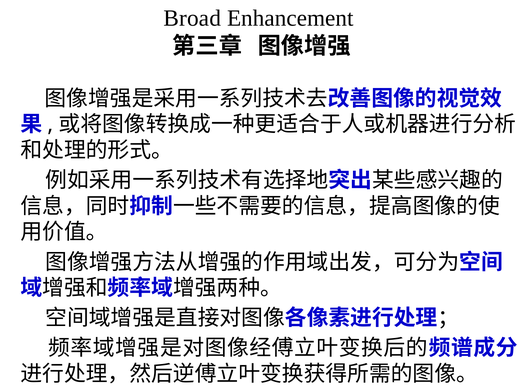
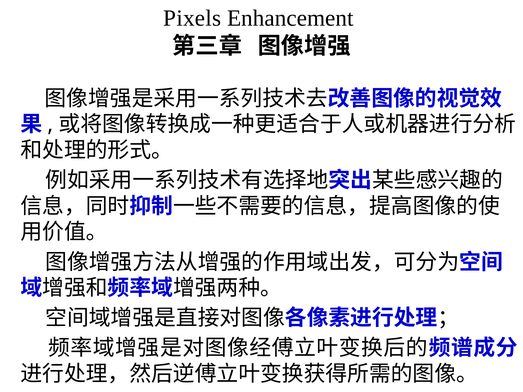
Broad: Broad -> Pixels
